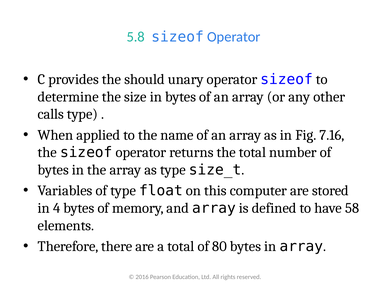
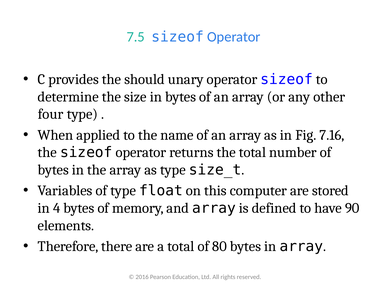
5.8: 5.8 -> 7.5
calls: calls -> four
58: 58 -> 90
